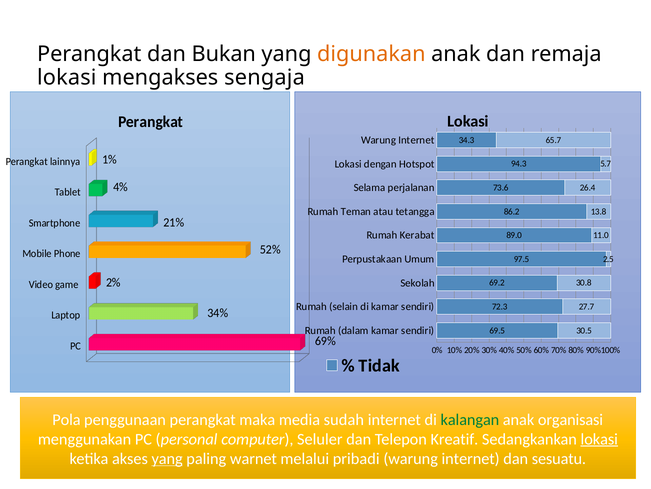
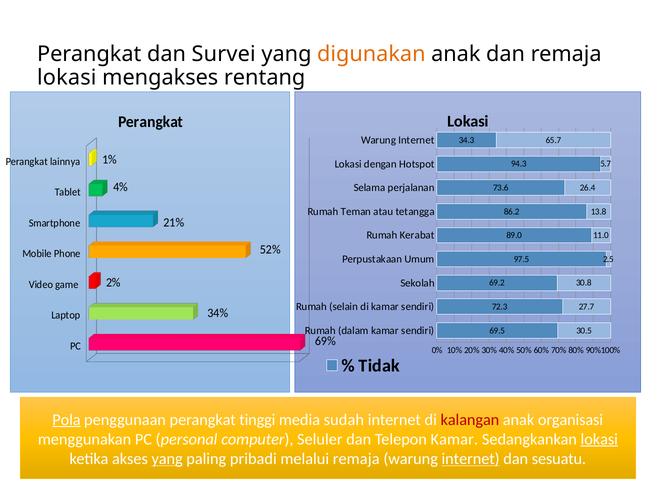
Bukan: Bukan -> Survei
sengaja: sengaja -> rentang
Pola underline: none -> present
maka: maka -> tinggi
kalangan colour: green -> red
Telepon Kreatif: Kreatif -> Kamar
warnet: warnet -> pribadi
melalui pribadi: pribadi -> remaja
internet at (471, 458) underline: none -> present
